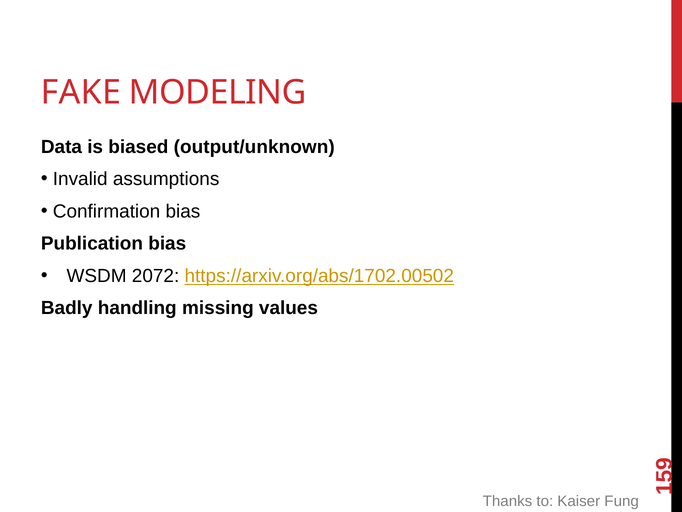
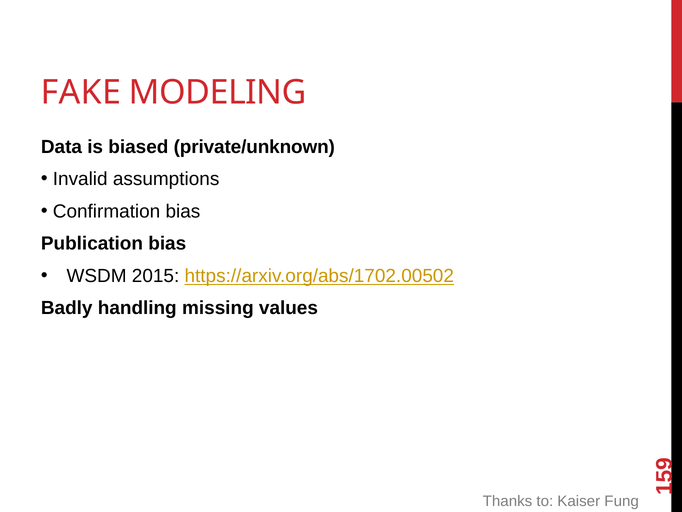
output/unknown: output/unknown -> private/unknown
2072: 2072 -> 2015
